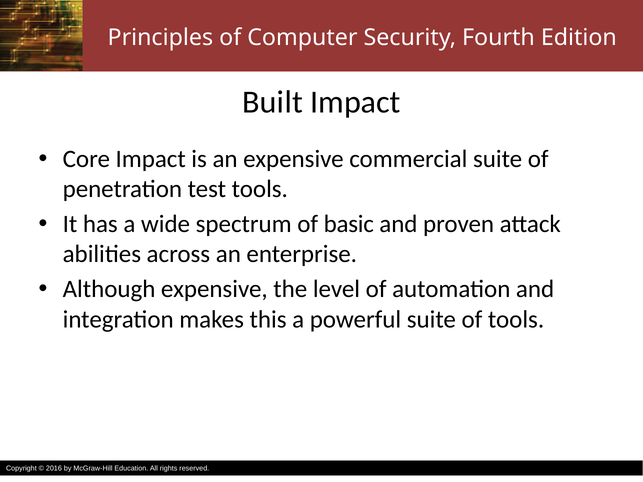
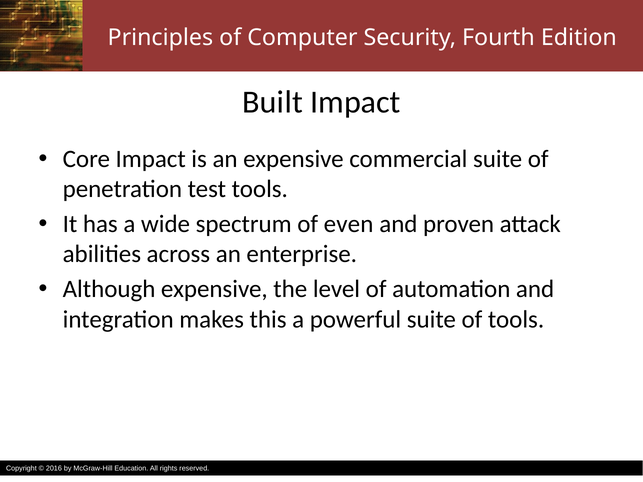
basic: basic -> even
